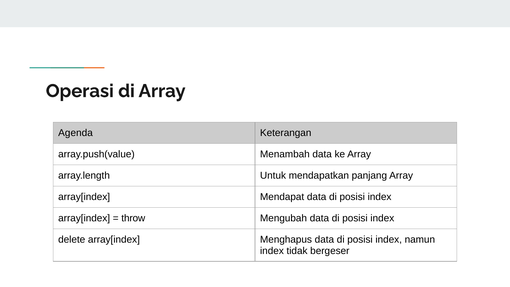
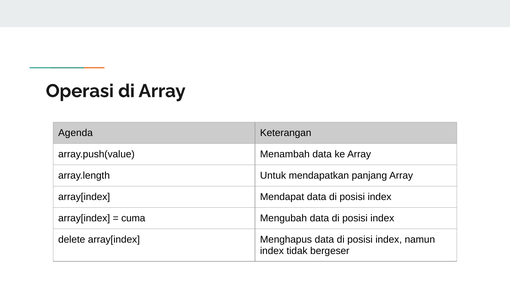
throw: throw -> cuma
